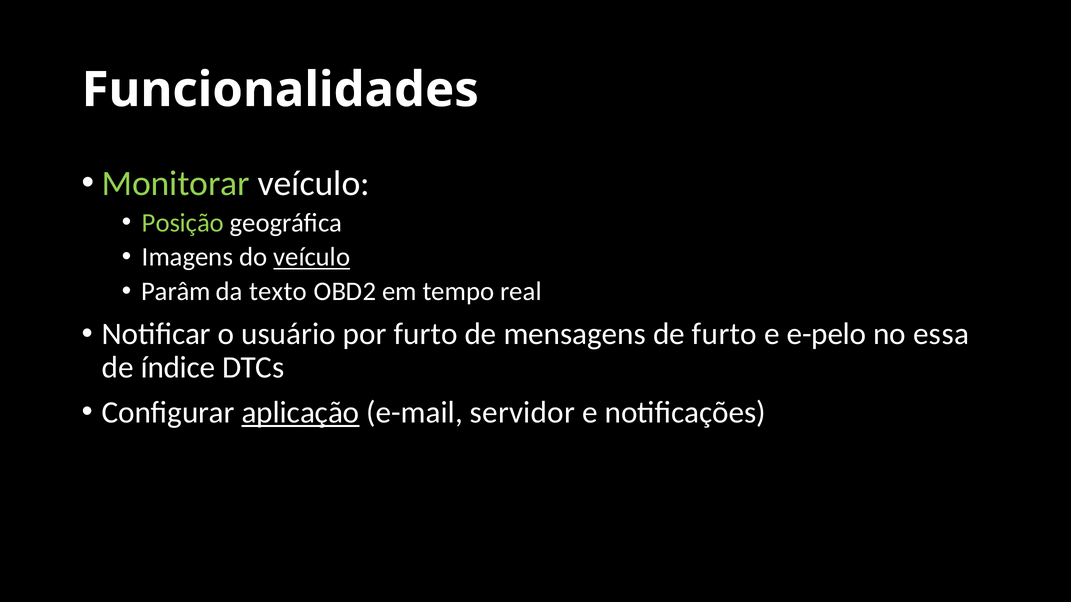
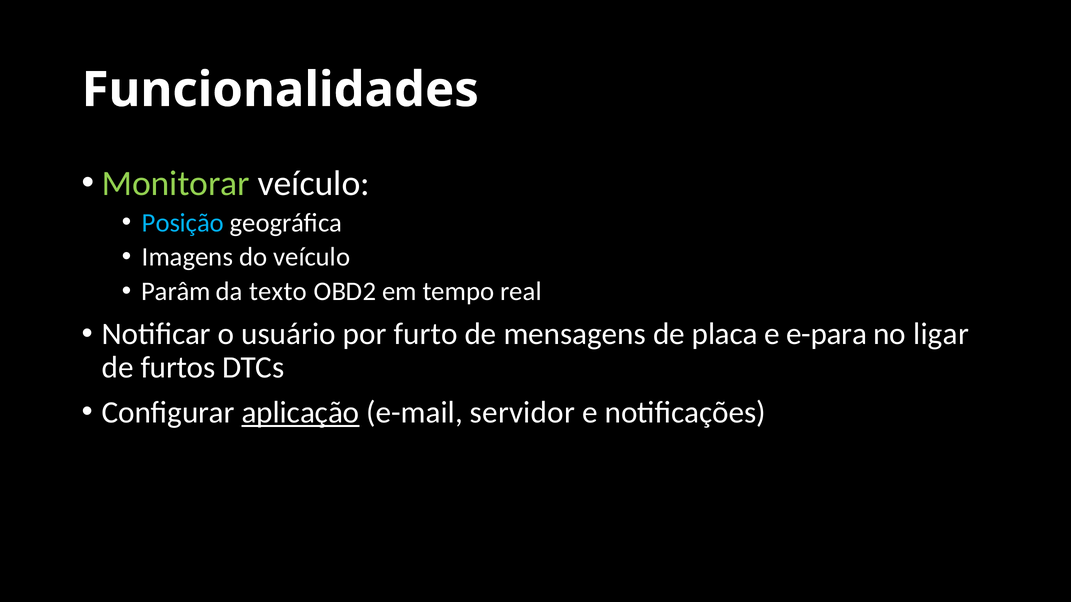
Posição colour: light green -> light blue
veículo at (312, 257) underline: present -> none
de furto: furto -> placa
e-pelo: e-pelo -> e-para
essa: essa -> ligar
índice: índice -> furtos
